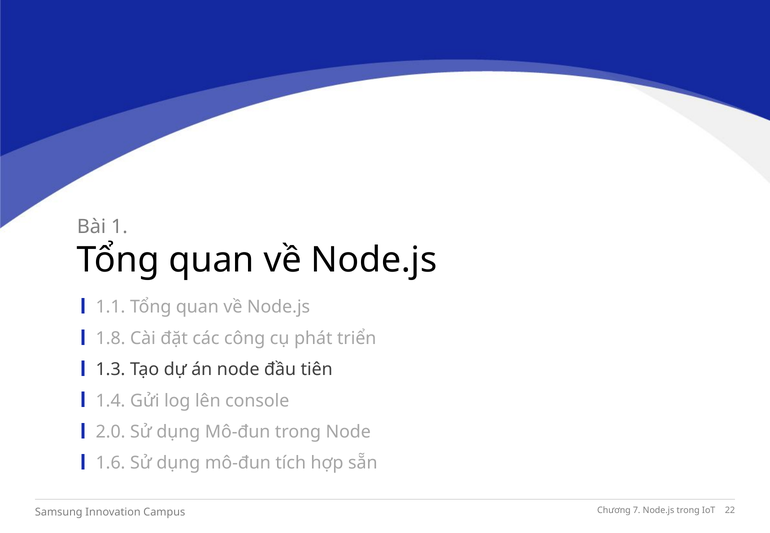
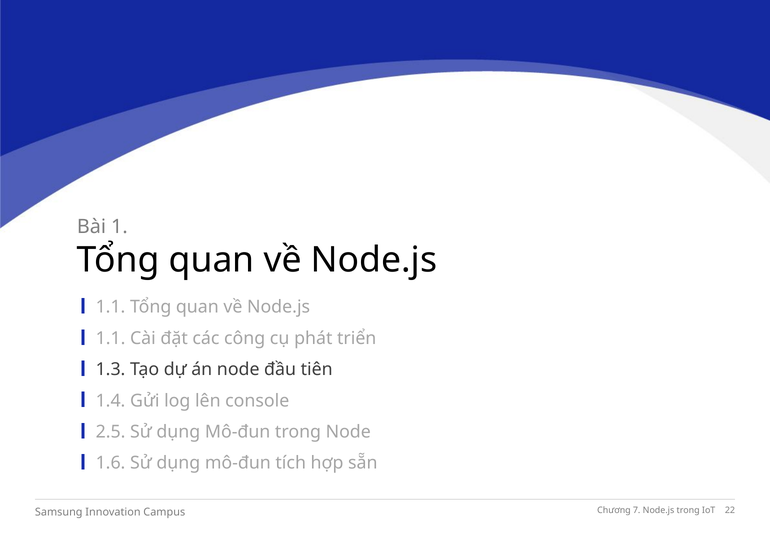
1.8 at (111, 338): 1.8 -> 1.1
2.0: 2.0 -> 2.5
